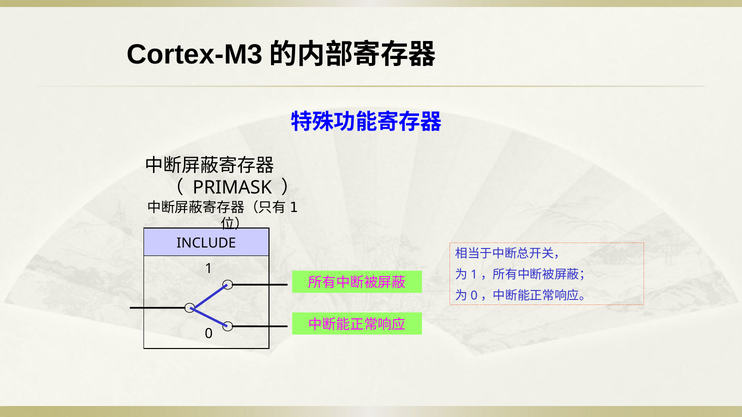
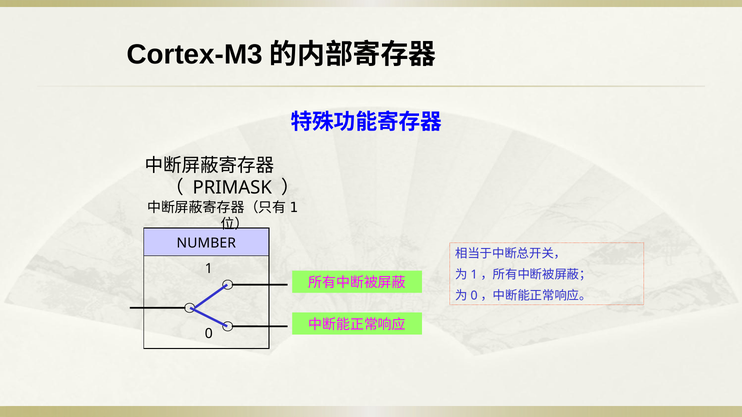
INCLUDE: INCLUDE -> NUMBER
